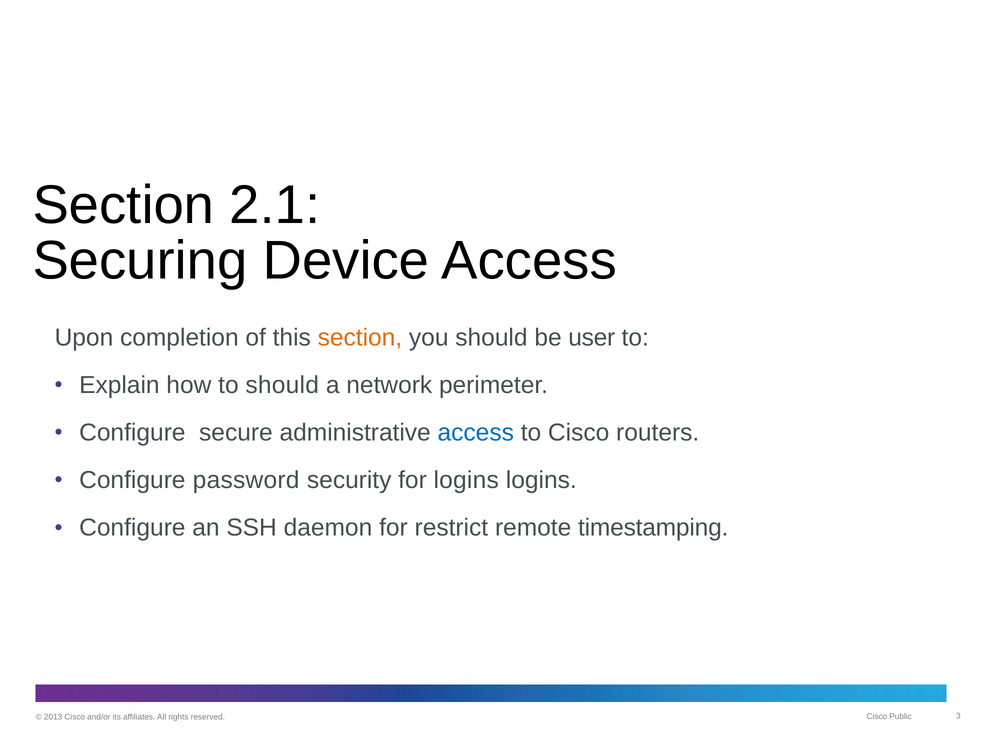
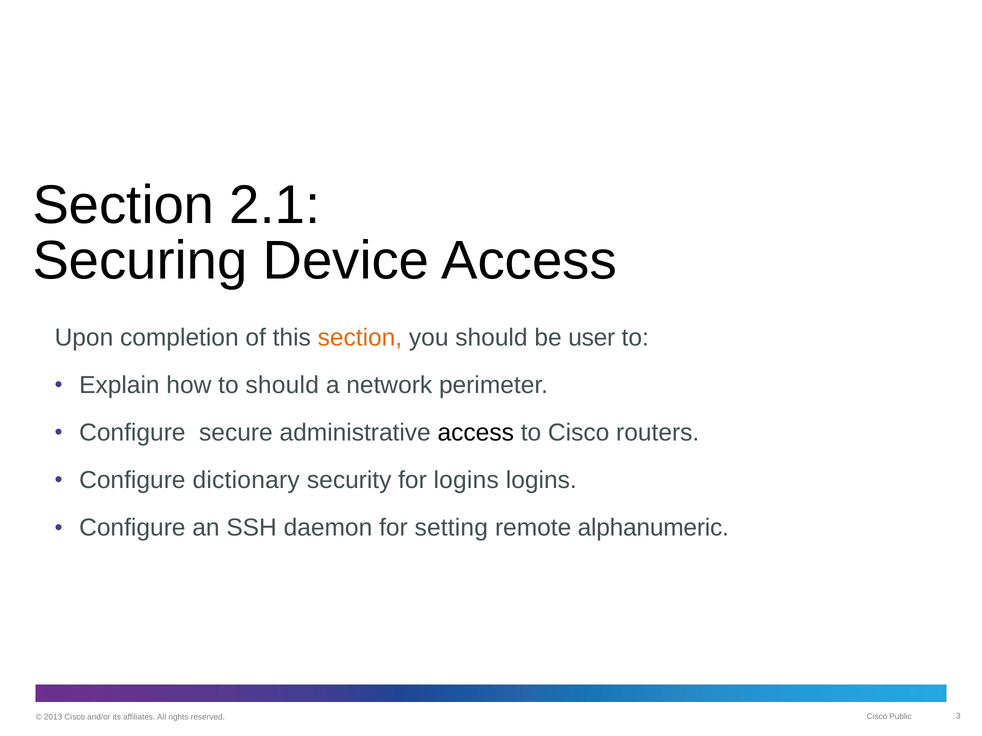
access at (476, 433) colour: blue -> black
password: password -> dictionary
restrict: restrict -> setting
timestamping: timestamping -> alphanumeric
